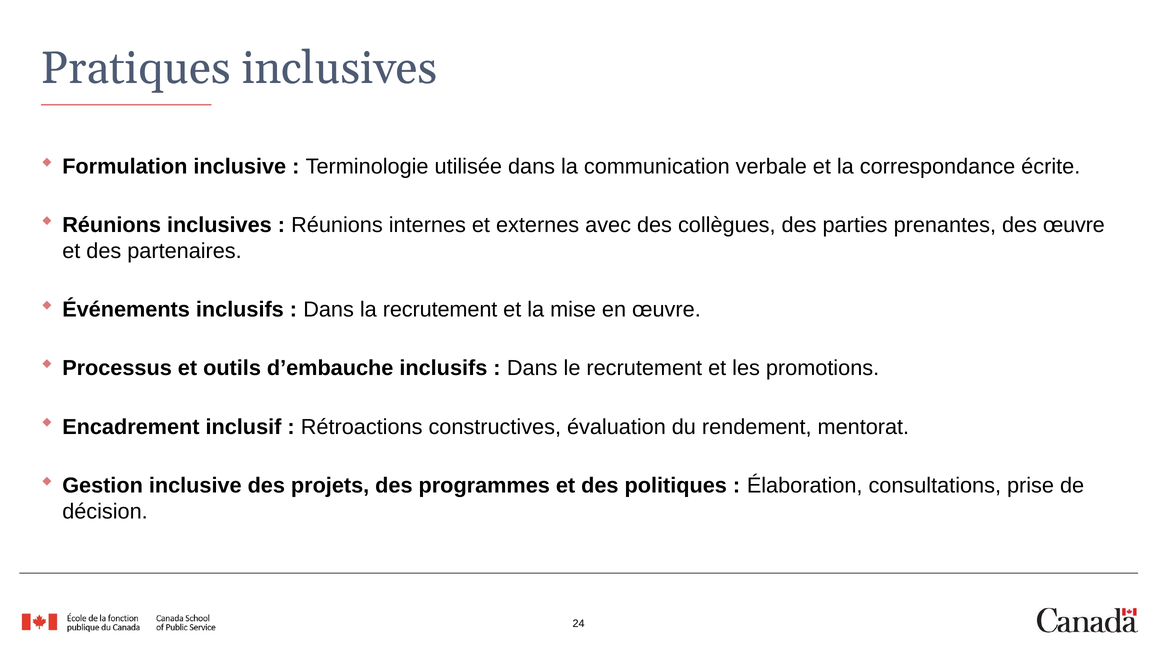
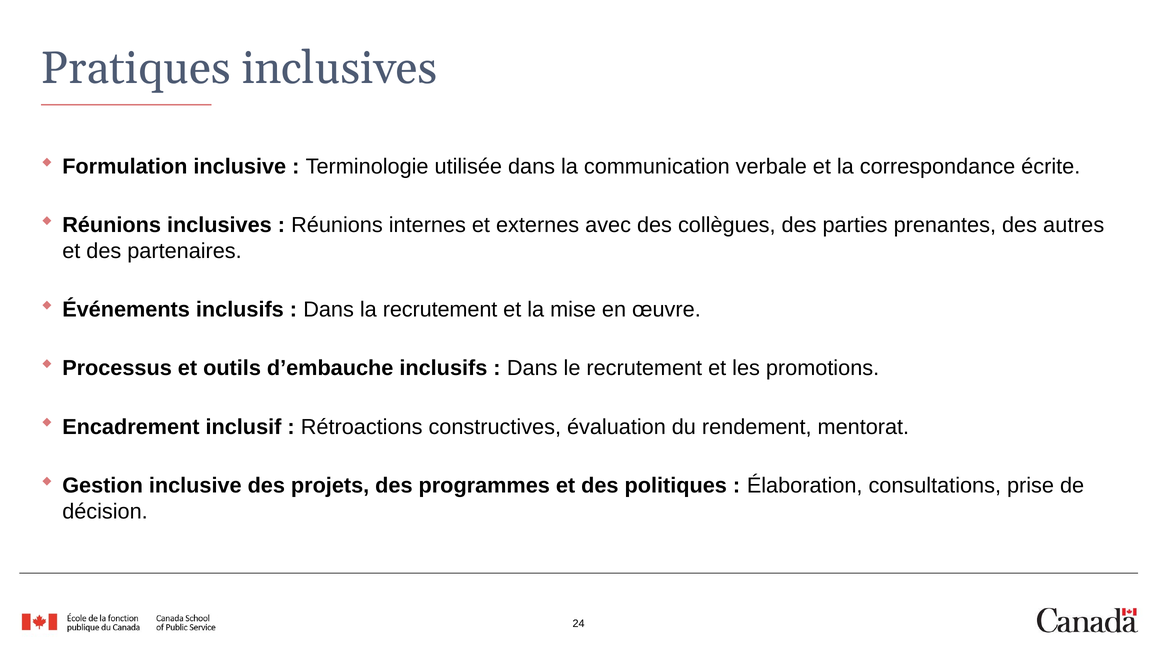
des œuvre: œuvre -> autres
